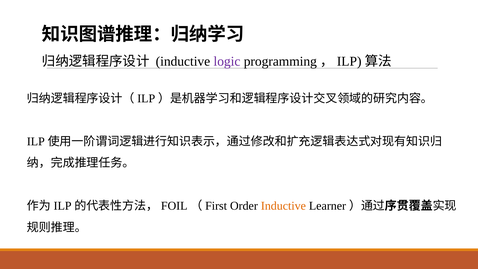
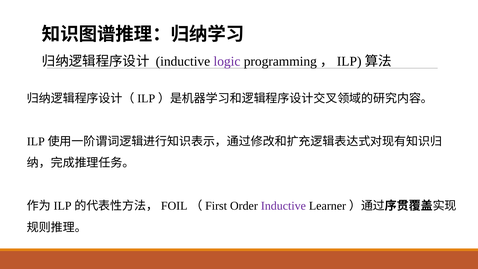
Inductive at (283, 206) colour: orange -> purple
